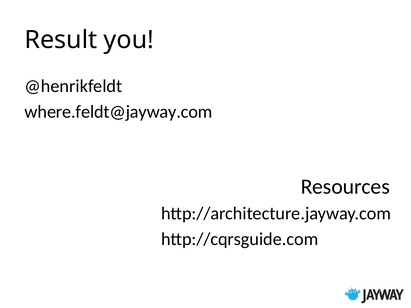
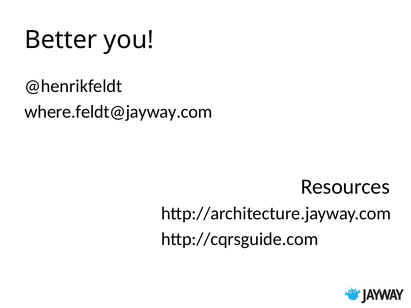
Result: Result -> Better
